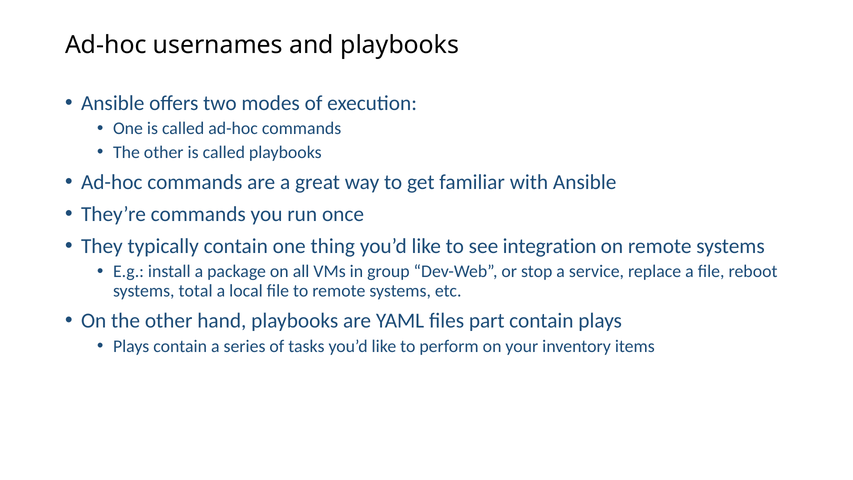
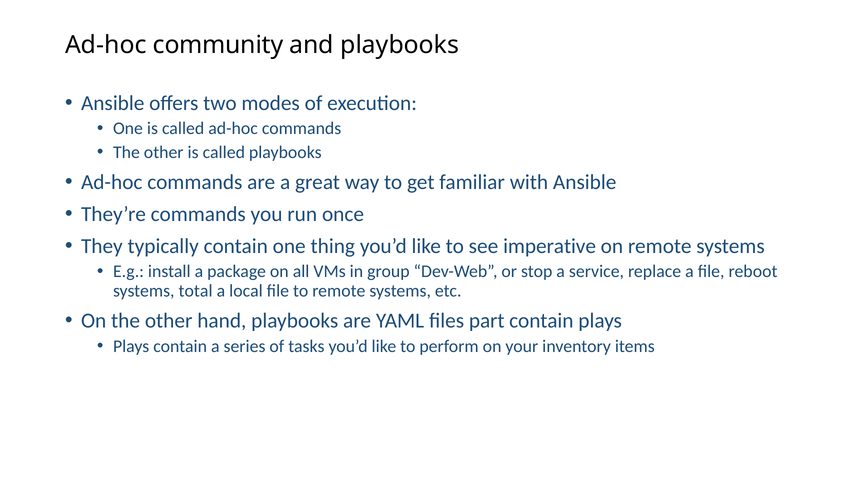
usernames: usernames -> community
integration: integration -> imperative
